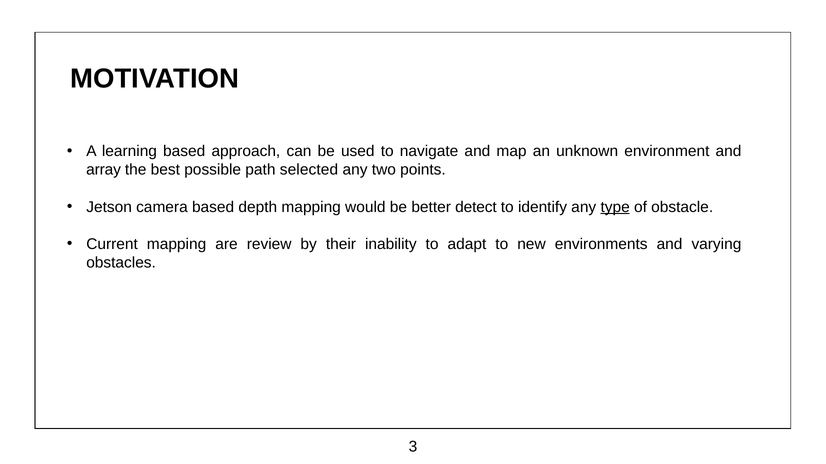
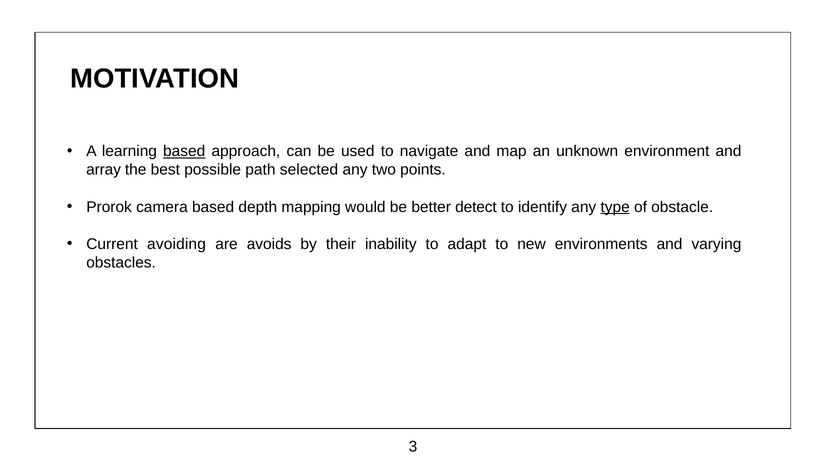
based at (184, 151) underline: none -> present
Jetson: Jetson -> Prorok
Current mapping: mapping -> avoiding
review: review -> avoids
